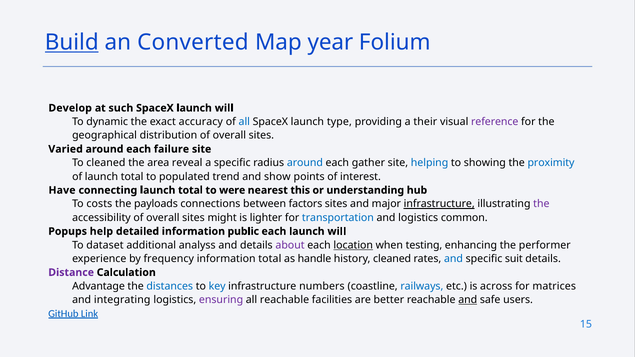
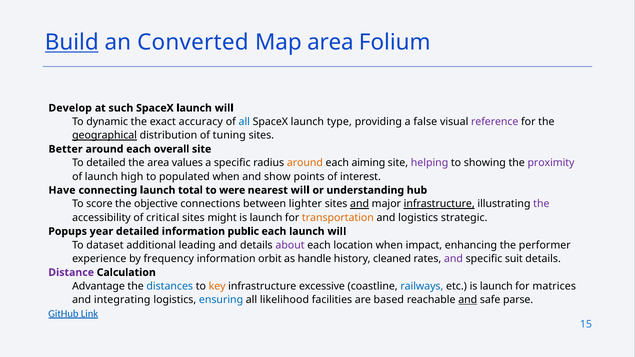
Map year: year -> area
their: their -> false
geographical underline: none -> present
distribution of overall: overall -> tuning
Varied: Varied -> Better
failure: failure -> overall
To cleaned: cleaned -> detailed
reveal: reveal -> values
around at (305, 163) colour: blue -> orange
gather: gather -> aiming
helping colour: blue -> purple
proximity colour: blue -> purple
of launch total: total -> high
populated trend: trend -> when
nearest this: this -> will
costs: costs -> score
payloads: payloads -> objective
factors: factors -> lighter
and at (360, 204) underline: none -> present
accessibility of overall: overall -> critical
lighter at (266, 218): lighter -> launch
transportation colour: blue -> orange
common: common -> strategic
help: help -> year
analyss: analyss -> leading
location underline: present -> none
testing: testing -> impact
information total: total -> orbit
and at (454, 259) colour: blue -> purple
key colour: blue -> orange
numbers: numbers -> excessive
etc is across: across -> launch
ensuring colour: purple -> blue
all reachable: reachable -> likelihood
better: better -> based
users: users -> parse
